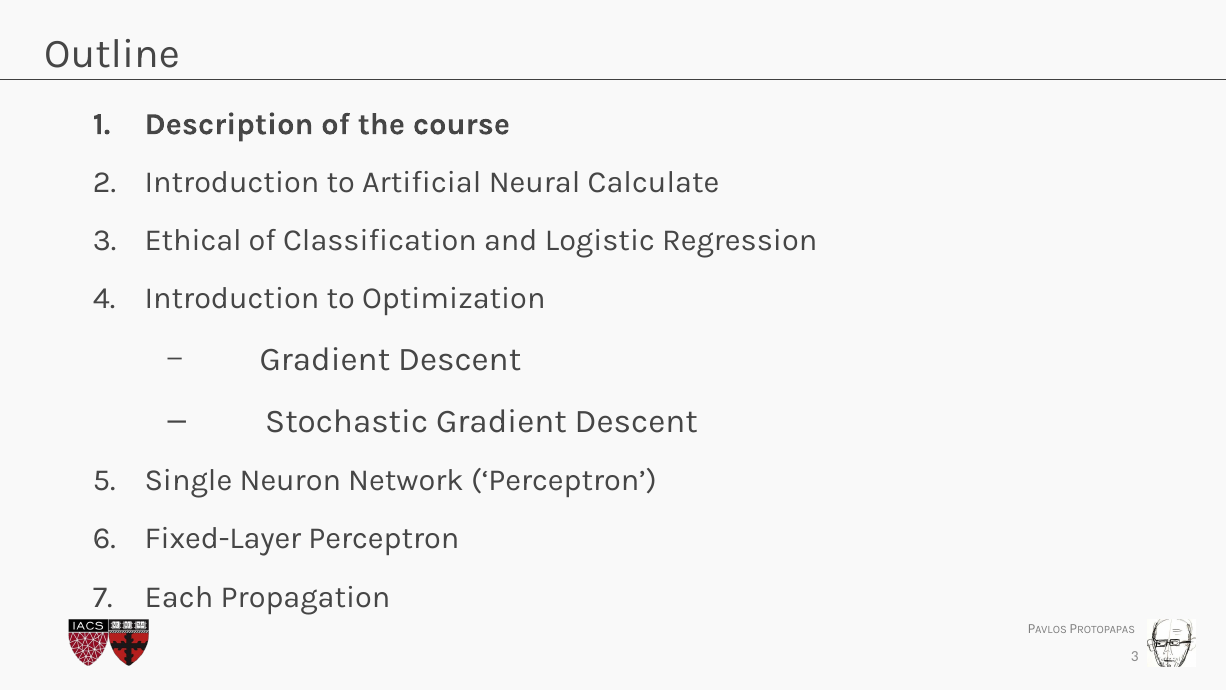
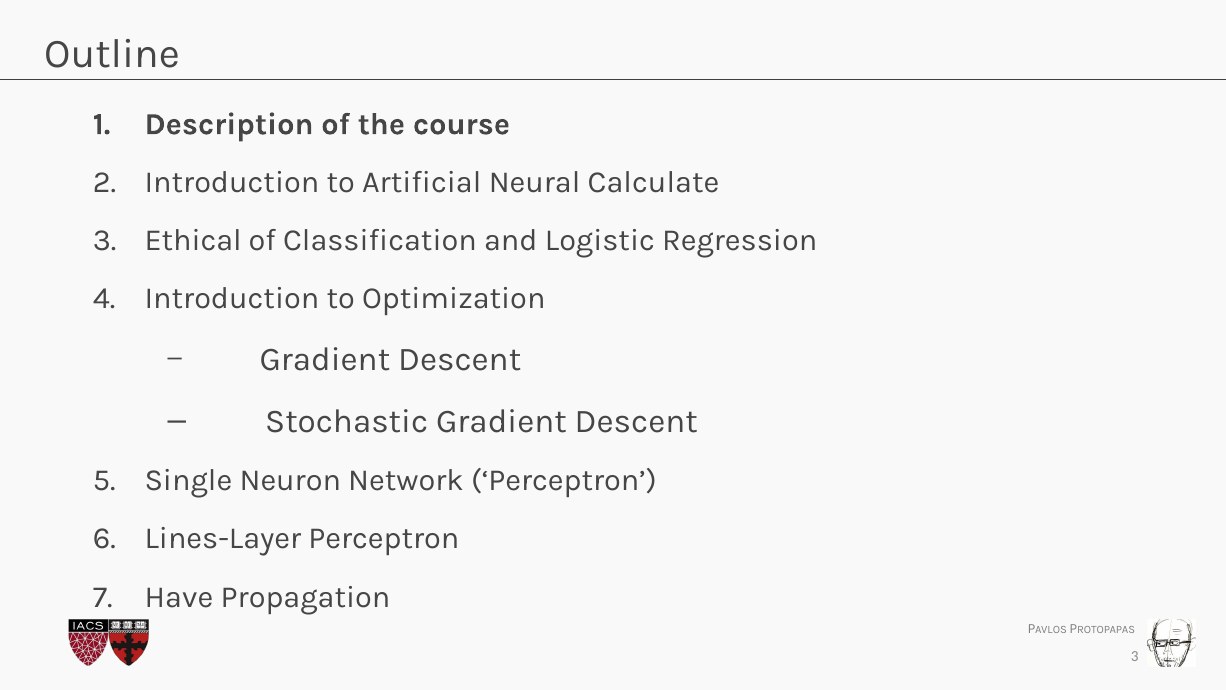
Fixed-Layer: Fixed-Layer -> Lines-Layer
Each: Each -> Have
